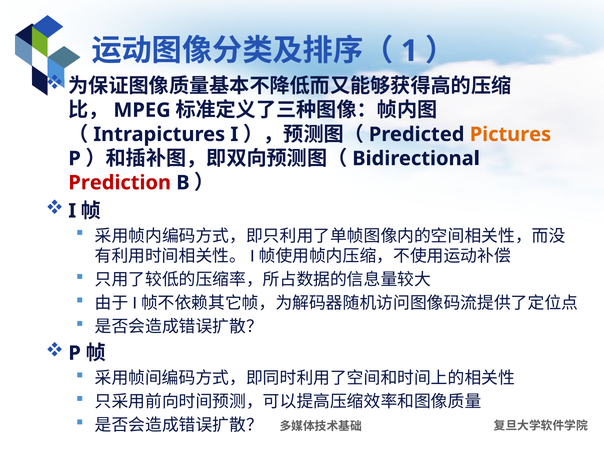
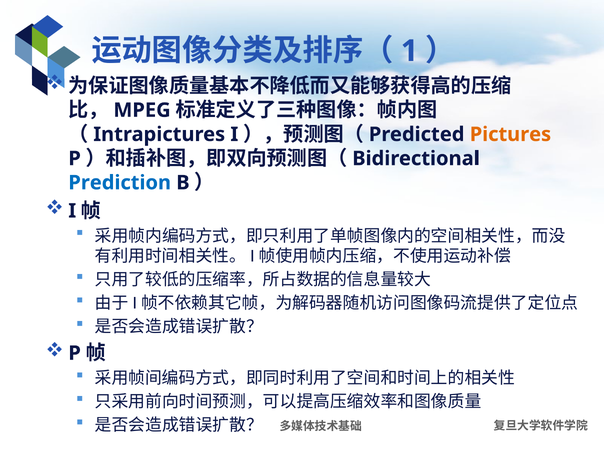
Prediction colour: red -> blue
